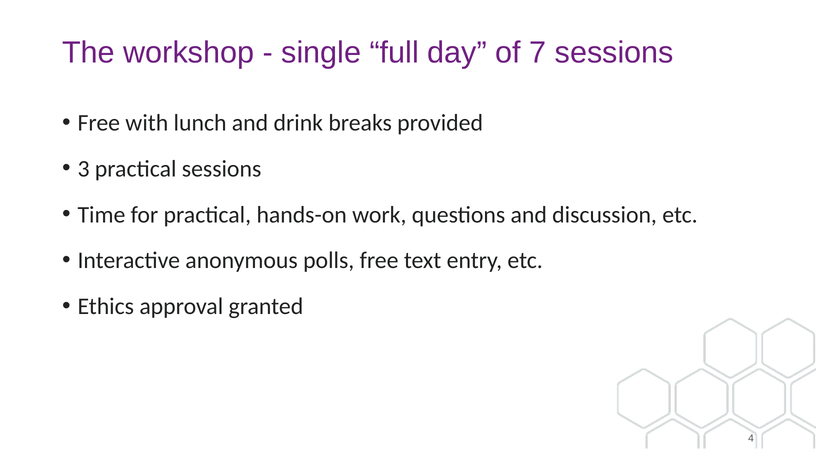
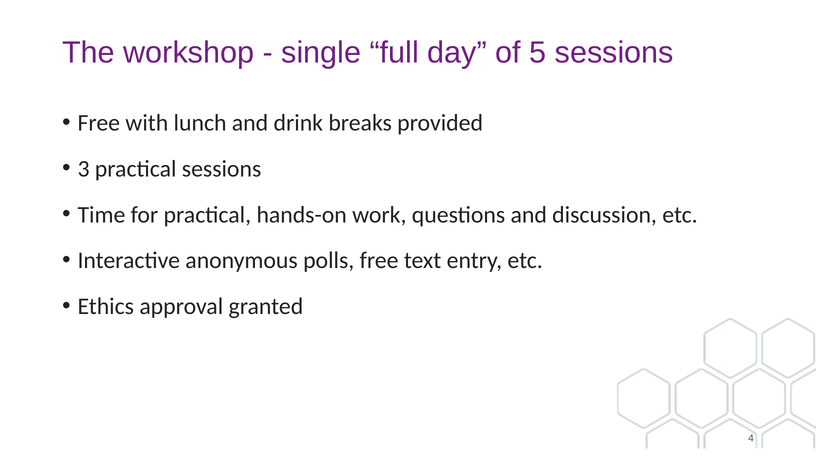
7: 7 -> 5
